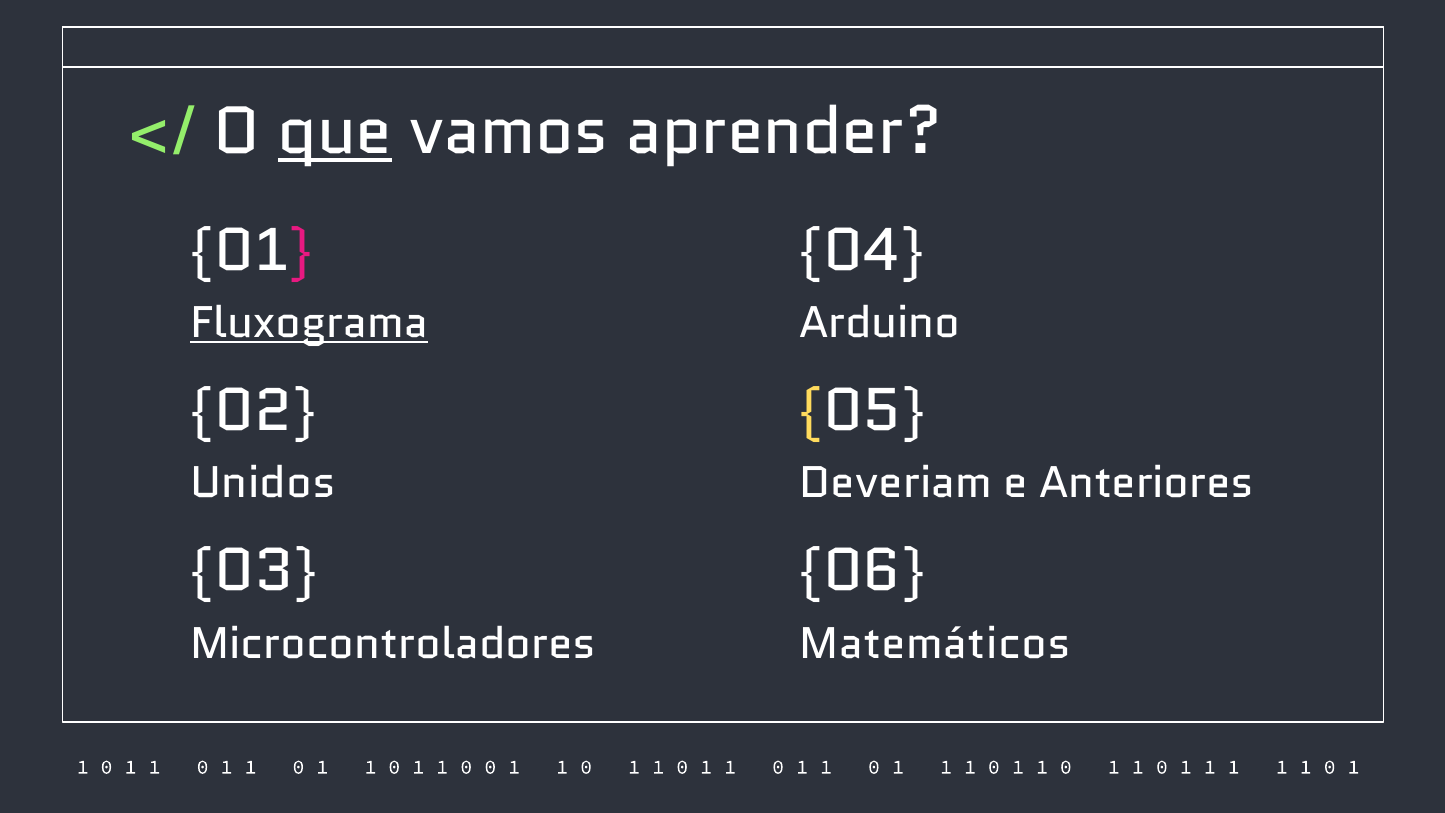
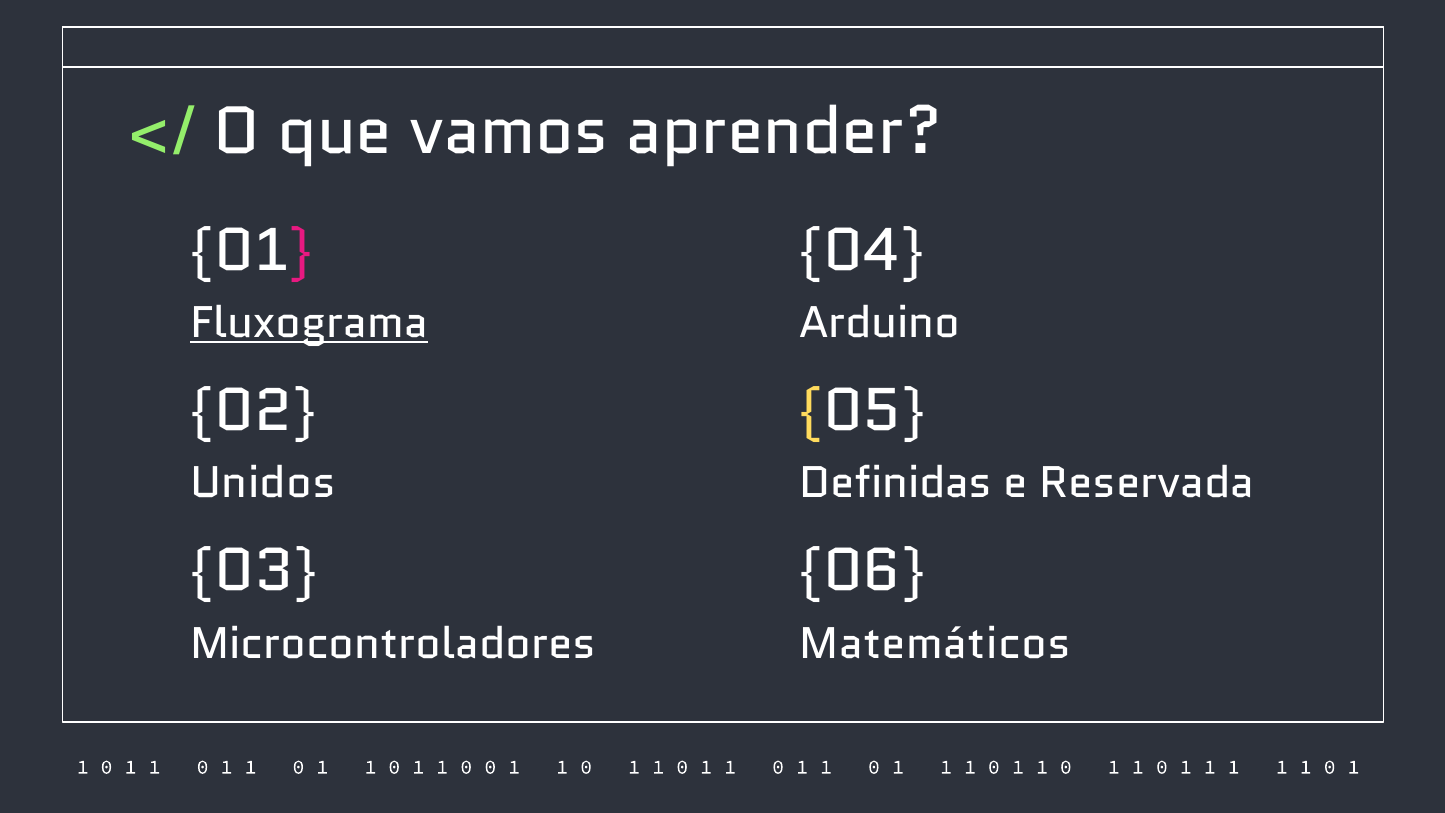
que underline: present -> none
Deveriam: Deveriam -> Definidas
Anteriores: Anteriores -> Reservada
